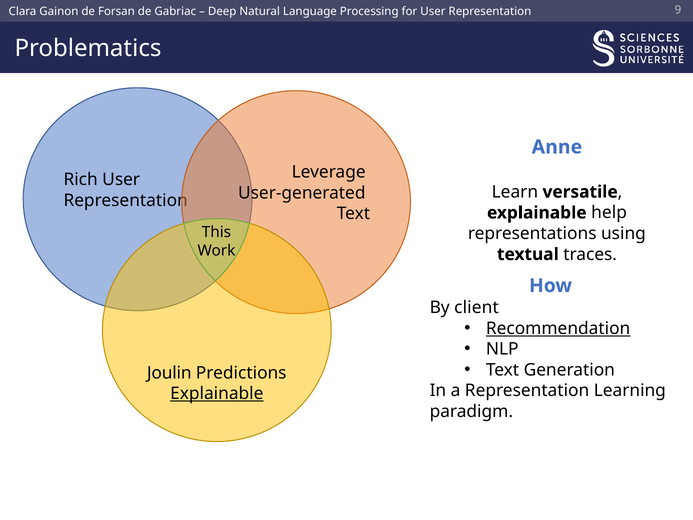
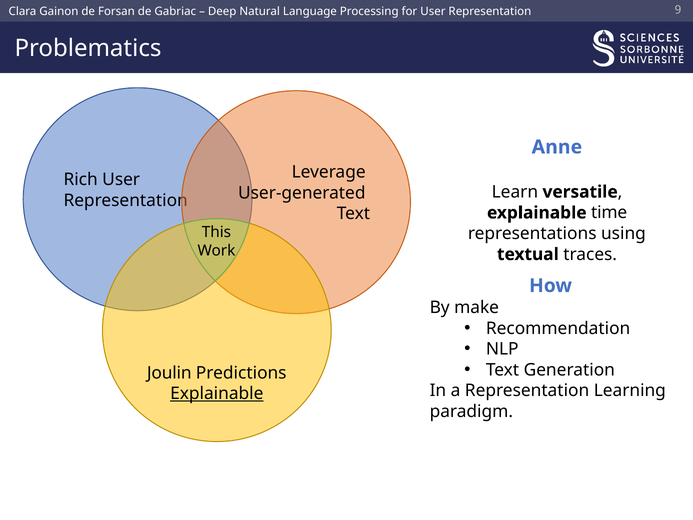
help: help -> time
client: client -> make
Recommendation underline: present -> none
